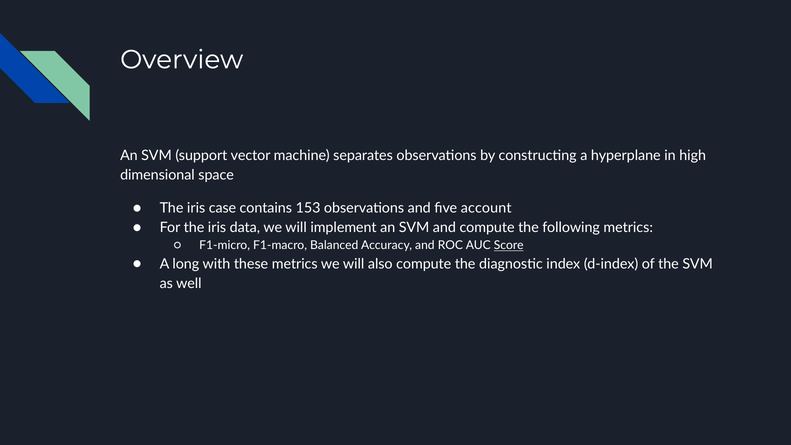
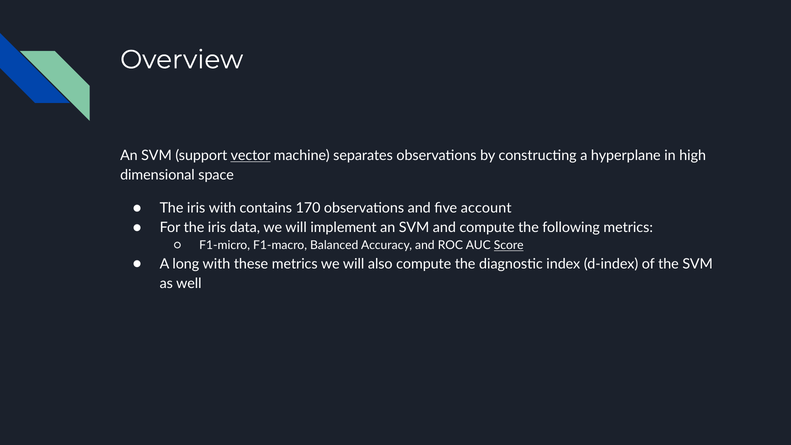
vector underline: none -> present
iris case: case -> with
153: 153 -> 170
